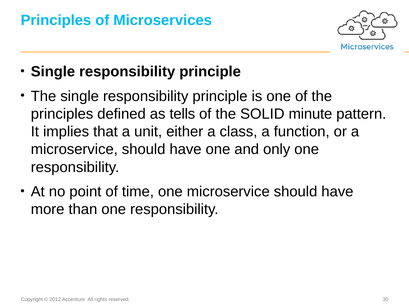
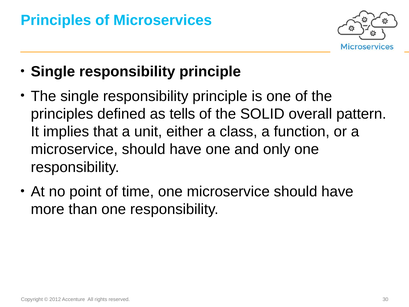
minute: minute -> overall
